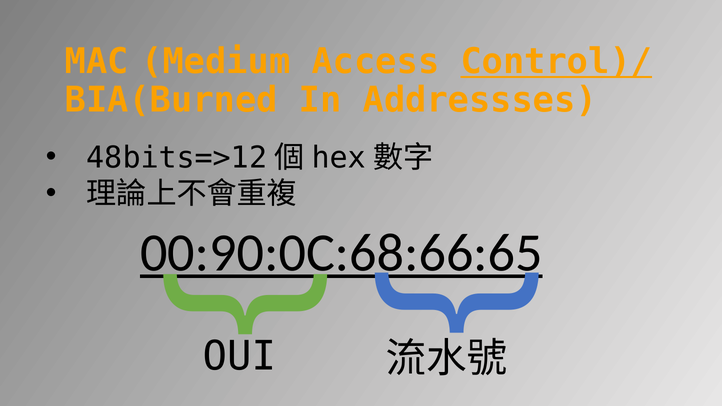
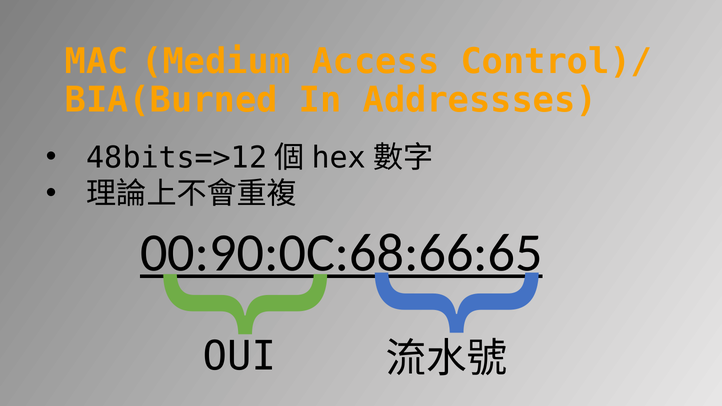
Control)/ underline: present -> none
